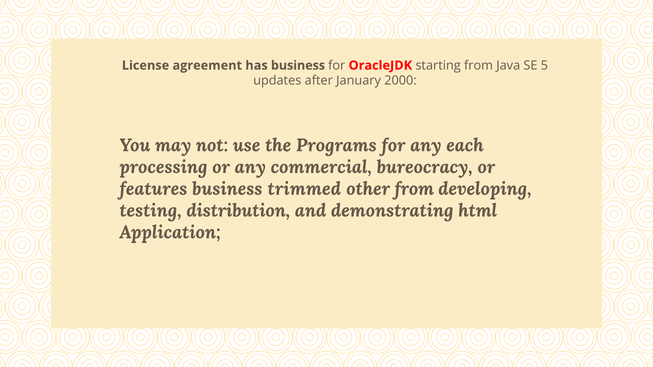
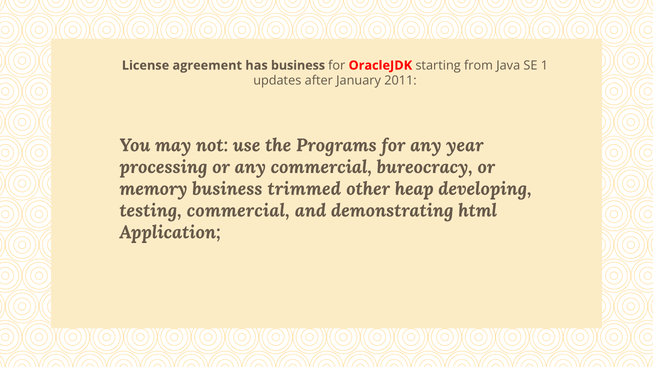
5: 5 -> 1
2000: 2000 -> 2011
each: each -> year
features: features -> memory
other from: from -> heap
testing distribution: distribution -> commercial
